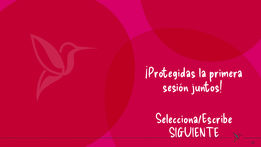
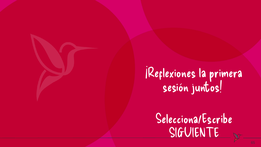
¡Protegidas: ¡Protegidas -> ¡Reflexiones
